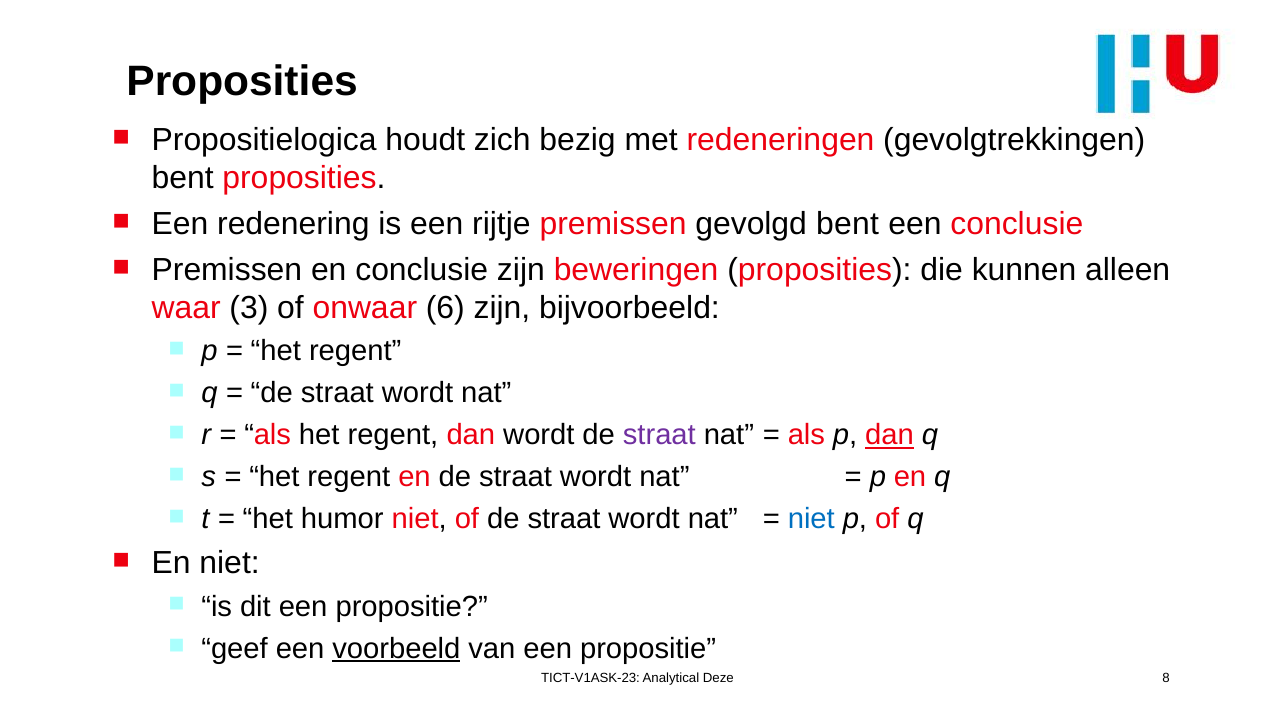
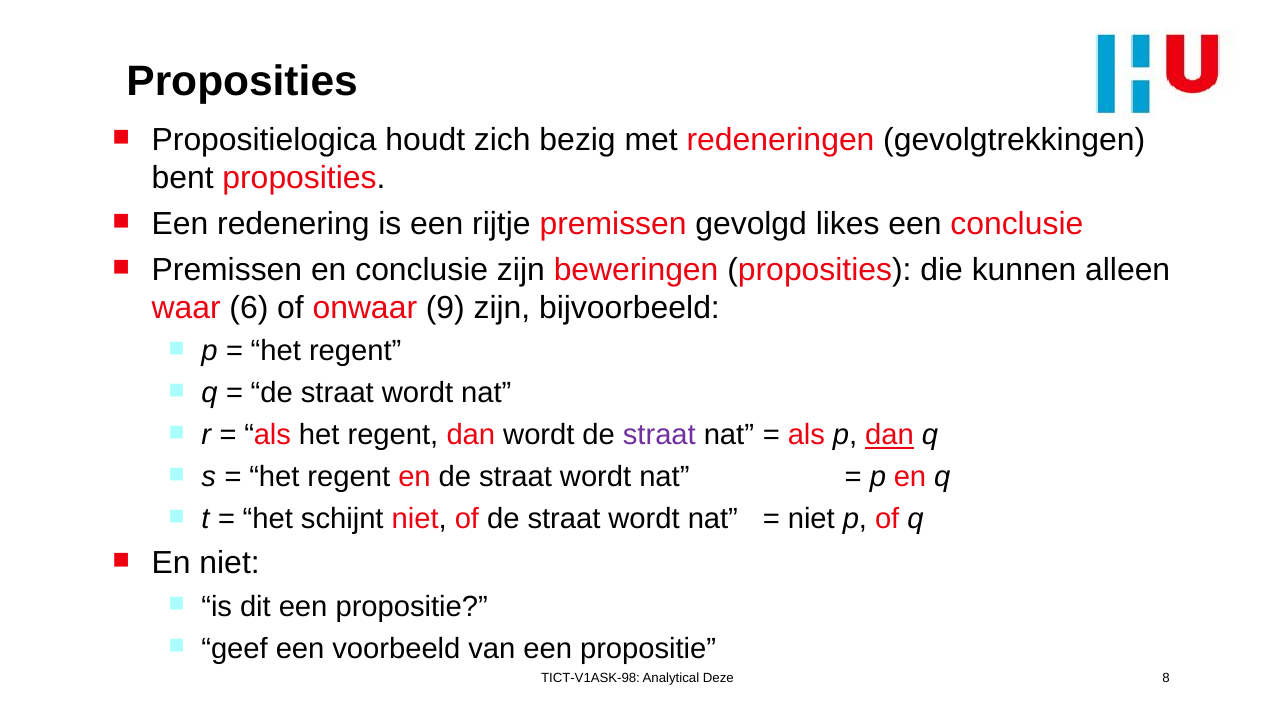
gevolgd bent: bent -> likes
3: 3 -> 6
6: 6 -> 9
humor: humor -> schijnt
niet at (811, 519) colour: blue -> black
voorbeeld underline: present -> none
TICT-V1ASK-23: TICT-V1ASK-23 -> TICT-V1ASK-98
